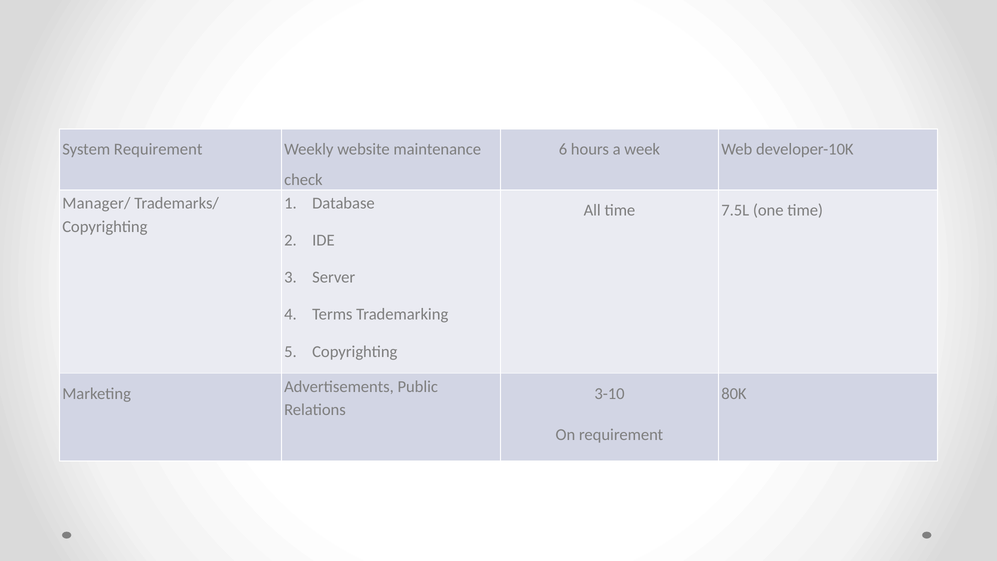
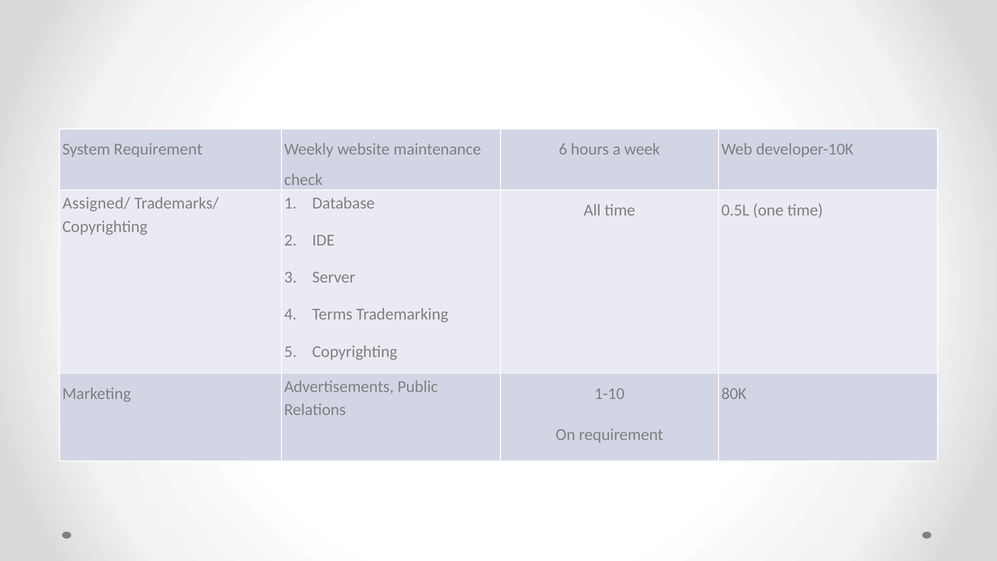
Manager/: Manager/ -> Assigned/
7.5L: 7.5L -> 0.5L
3-10: 3-10 -> 1-10
